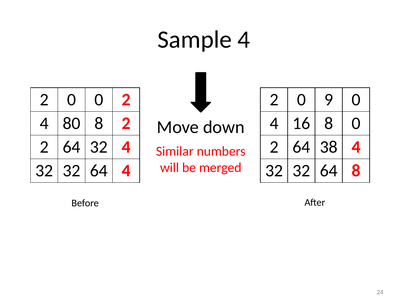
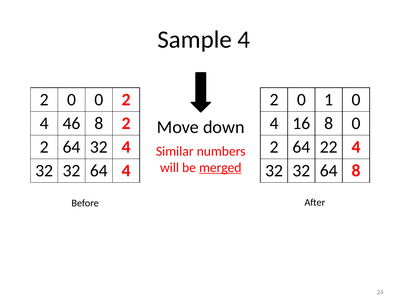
9: 9 -> 1
80: 80 -> 46
38: 38 -> 22
merged underline: none -> present
